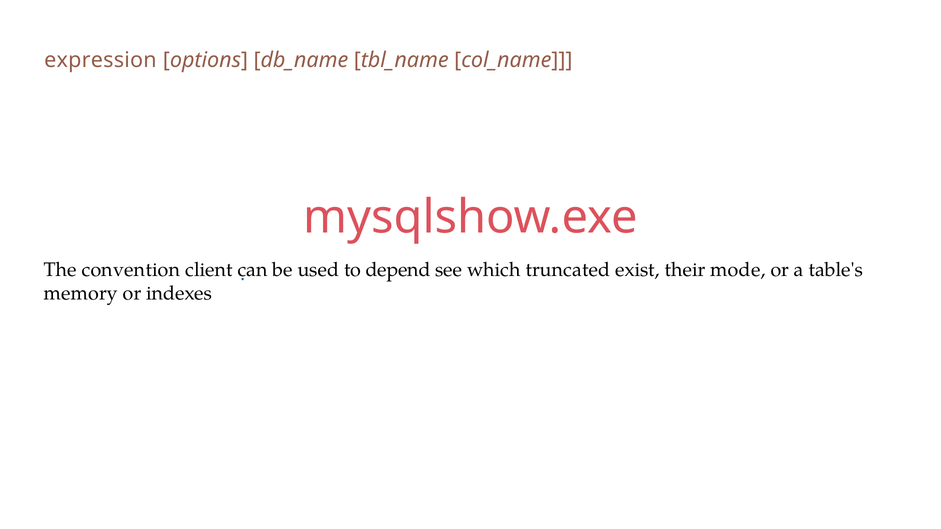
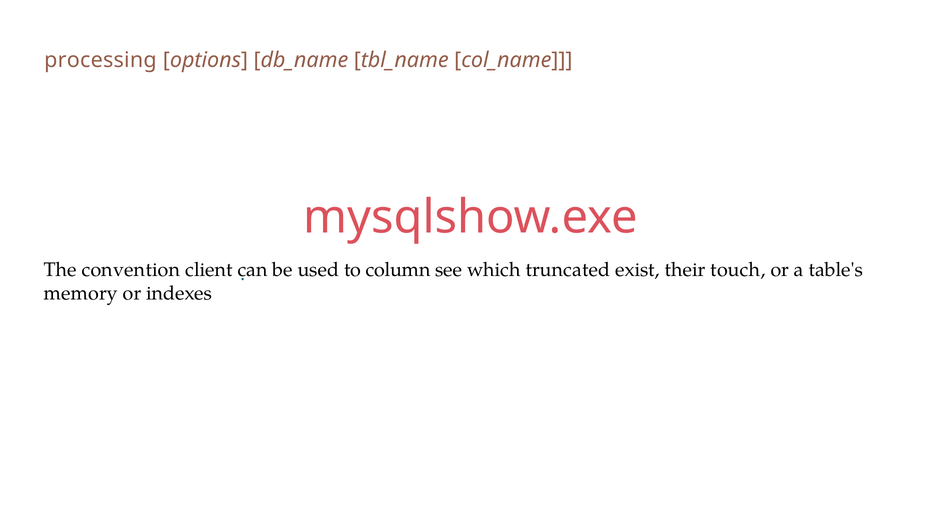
expression: expression -> processing
depend: depend -> column
mode: mode -> touch
